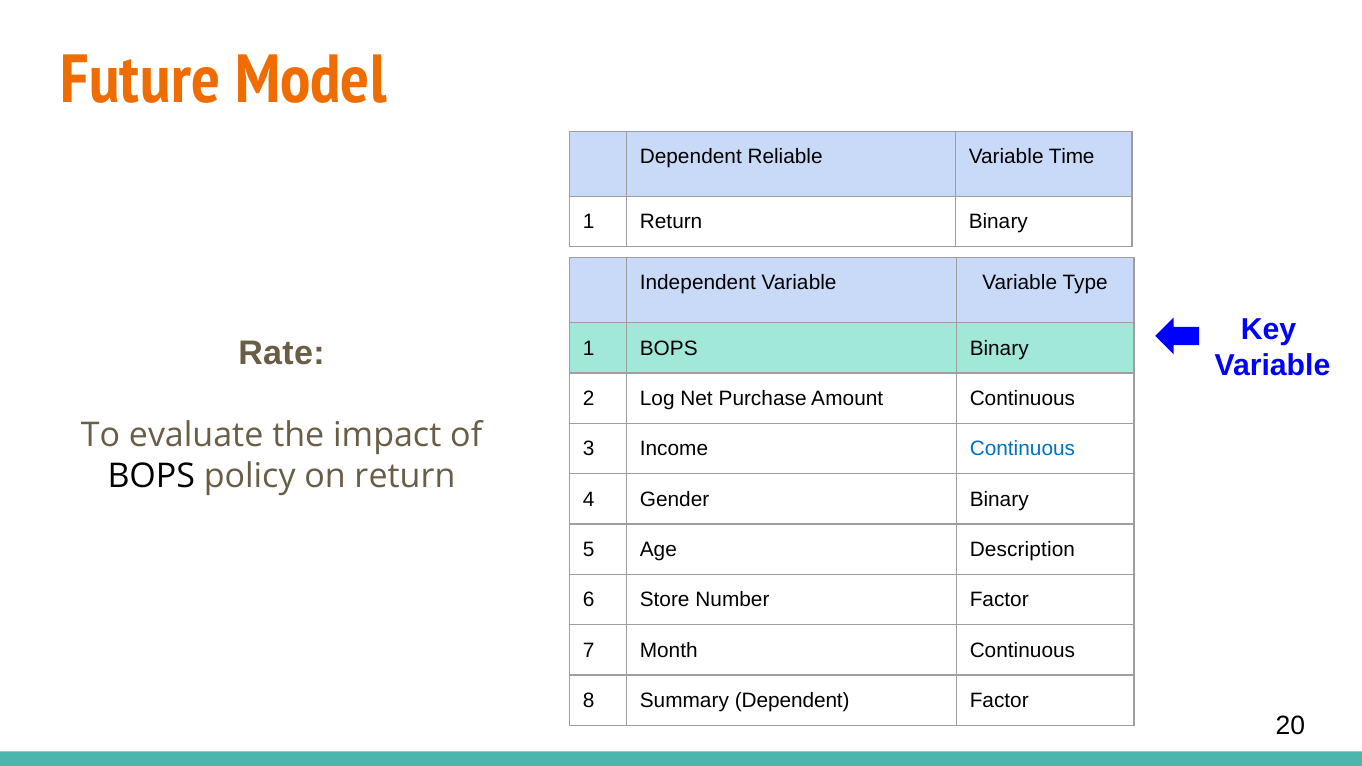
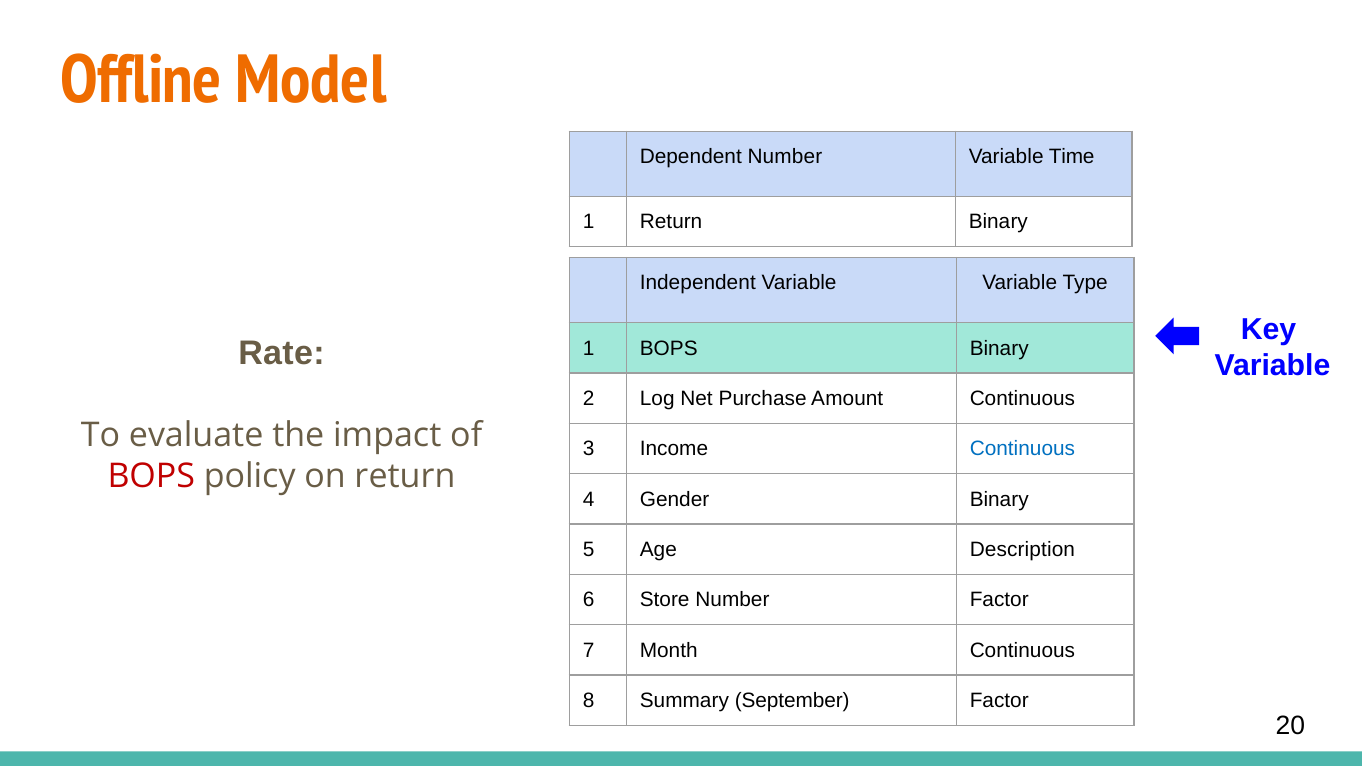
Future: Future -> Offline
Dependent Reliable: Reliable -> Number
BOPS at (151, 476) colour: black -> red
Summary Dependent: Dependent -> September
